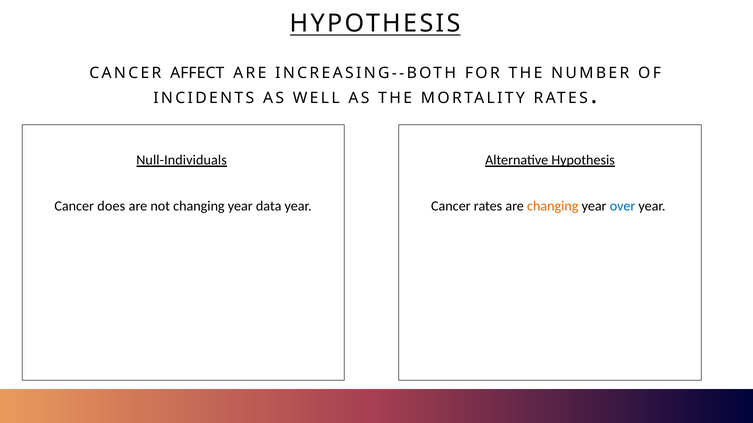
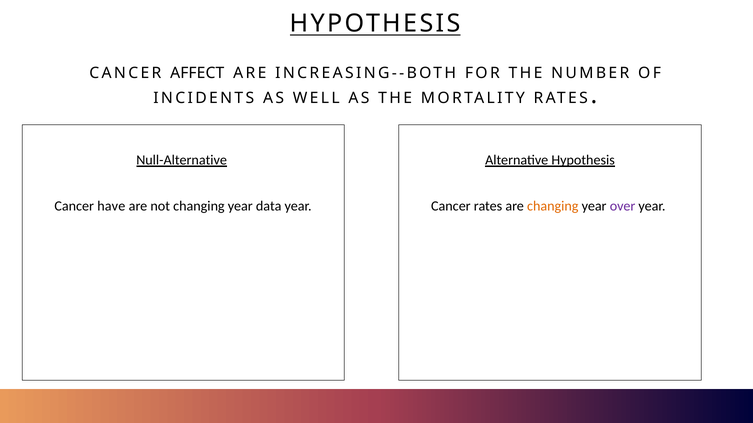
Null-Individuals: Null-Individuals -> Null-Alternative
does: does -> have
over colour: blue -> purple
